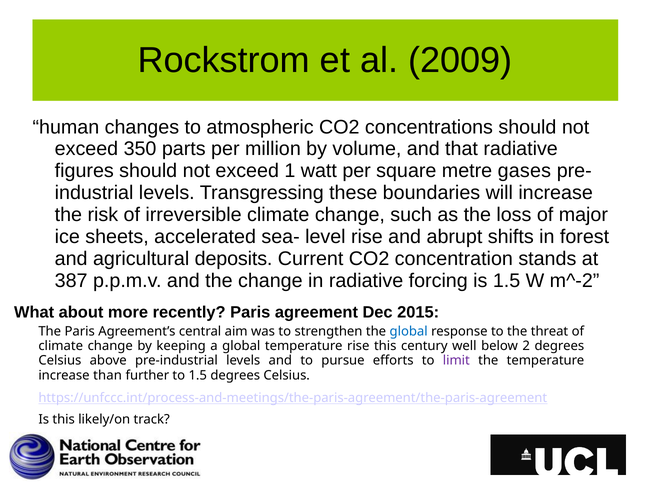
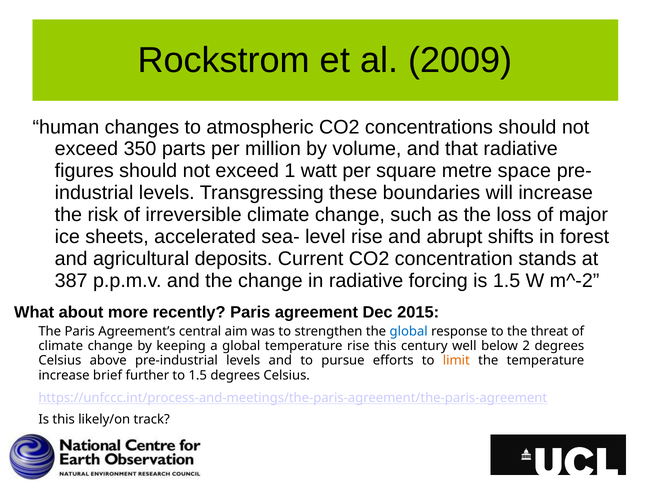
gases: gases -> space
limit colour: purple -> orange
than: than -> brief
